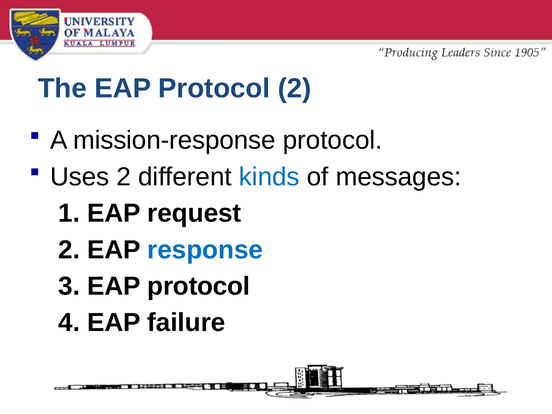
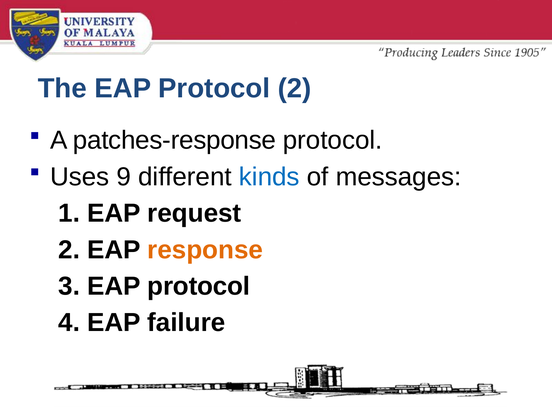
mission-response: mission-response -> patches-response
Uses 2: 2 -> 9
response colour: blue -> orange
